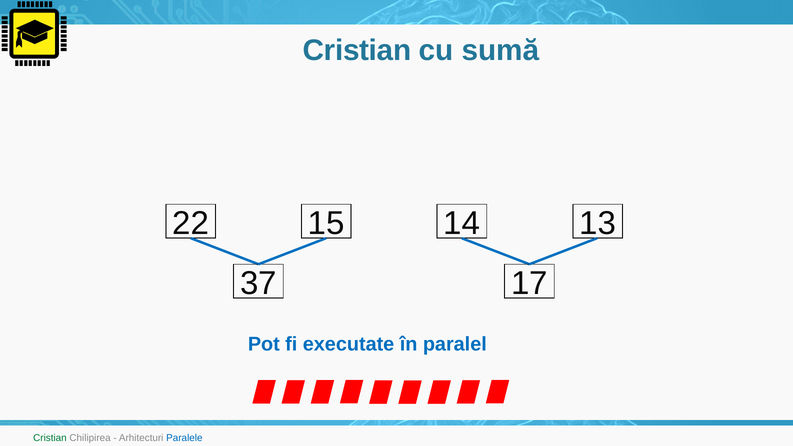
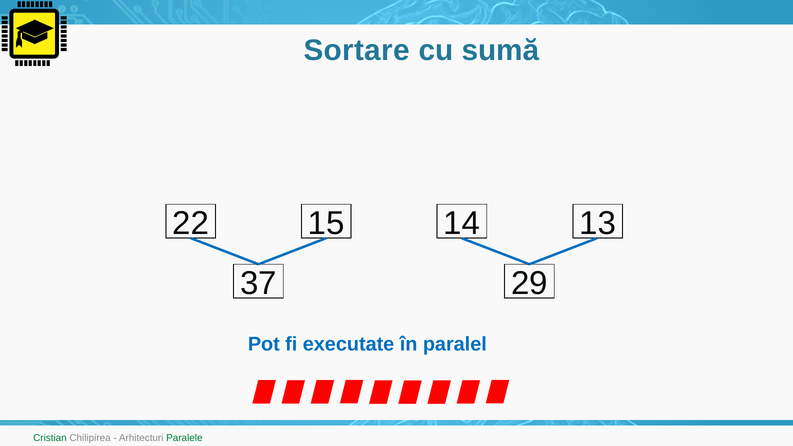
Cristian at (357, 50): Cristian -> Sortare
17: 17 -> 29
Paralele colour: blue -> green
